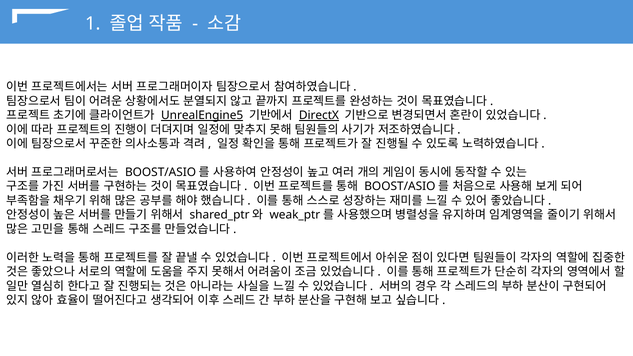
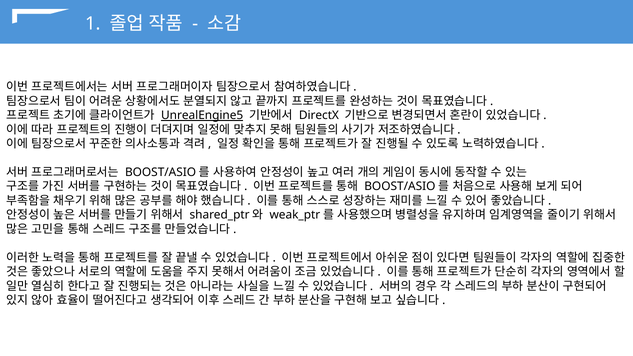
DirectX underline: present -> none
